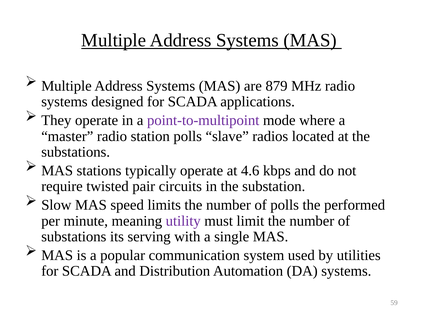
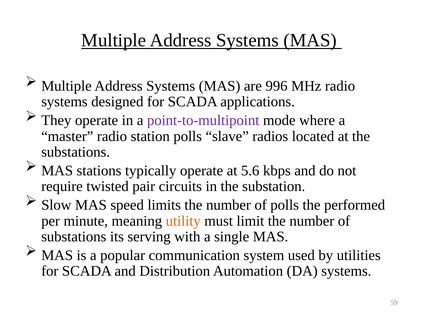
879: 879 -> 996
4.6: 4.6 -> 5.6
utility colour: purple -> orange
